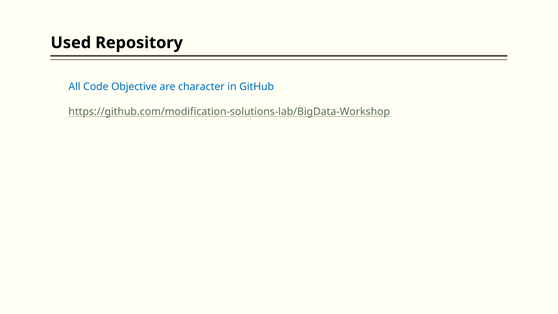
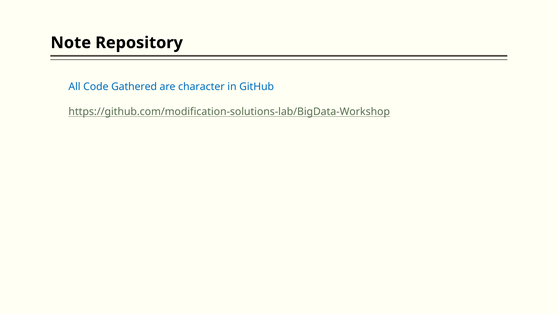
Used: Used -> Note
Objective: Objective -> Gathered
